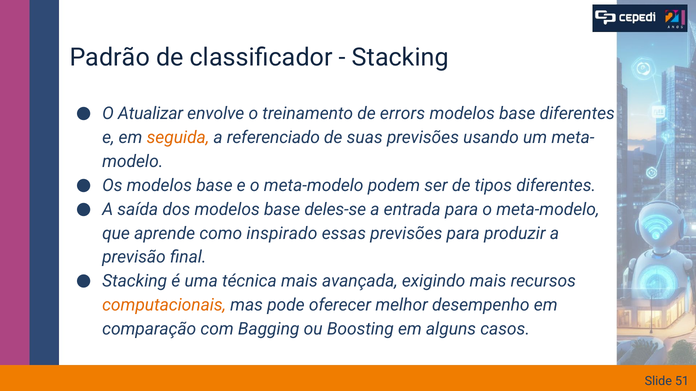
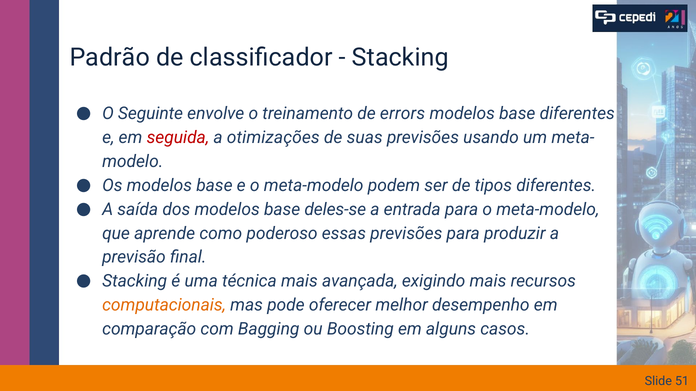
Atualizar: Atualizar -> Seguinte
seguida colour: orange -> red
referenciado: referenciado -> otimizações
inspirado: inspirado -> poderoso
